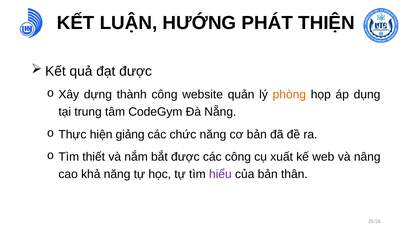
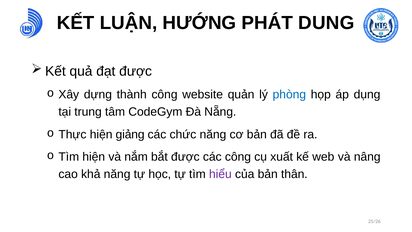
THIỆN: THIỆN -> DUNG
phòng colour: orange -> blue
Tìm thiết: thiết -> hiện
